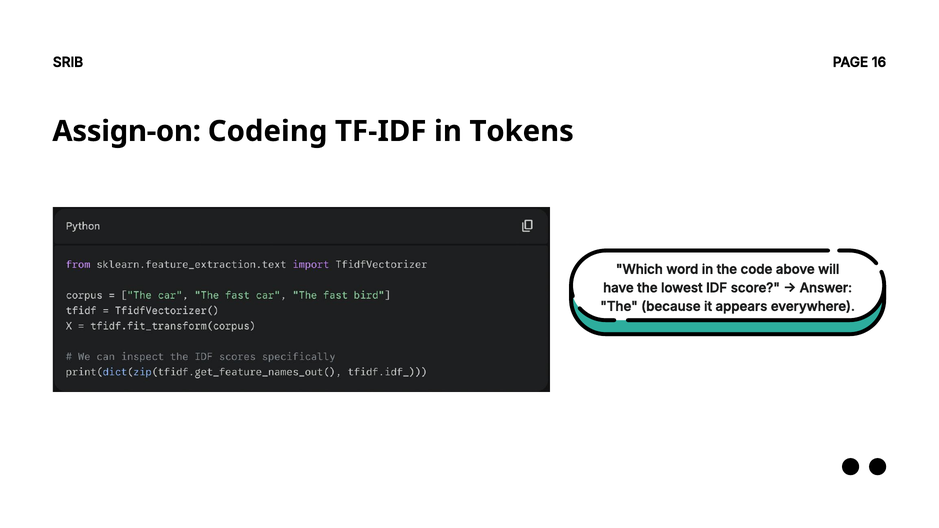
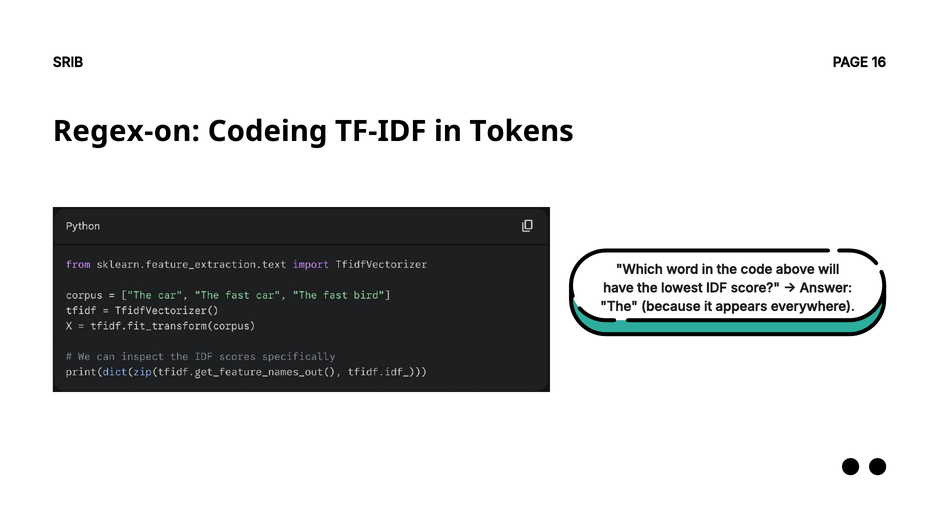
Assign-on: Assign-on -> Regex-on
